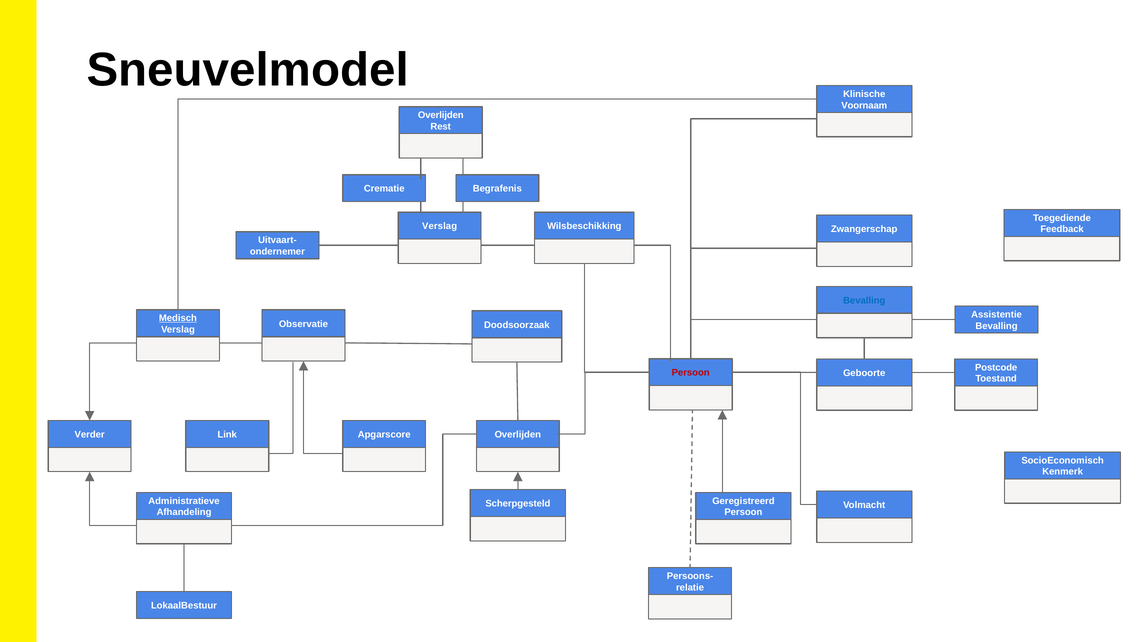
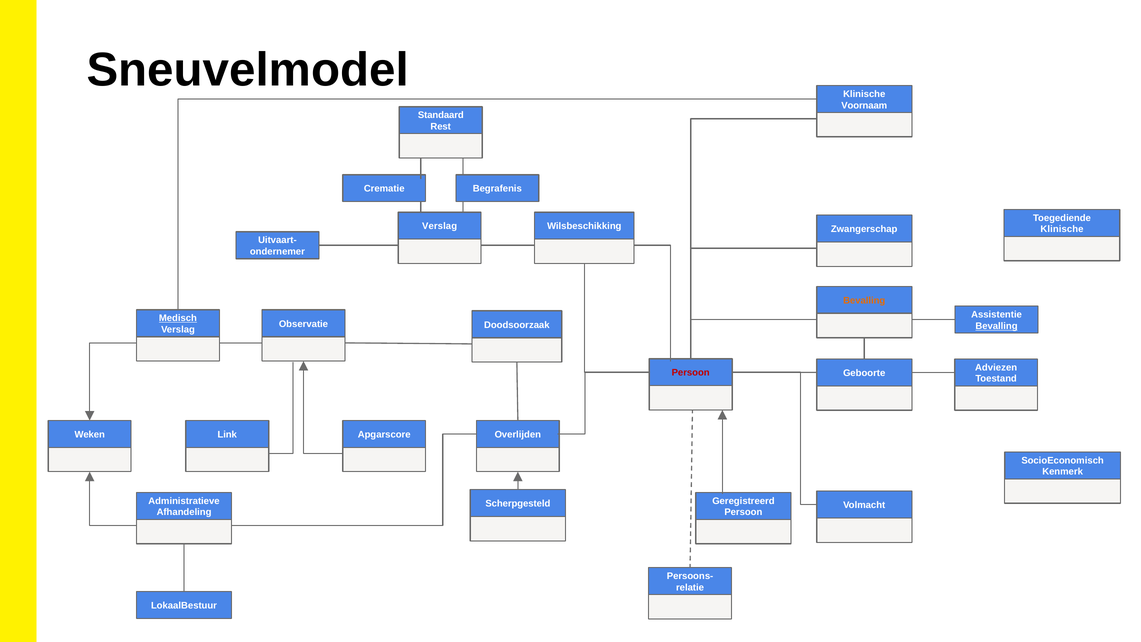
Overlijden at (441, 115): Overlijden -> Standaard
Feedback at (1062, 229): Feedback -> Klinische
Bevalling at (864, 300) colour: blue -> orange
Bevalling at (997, 326) underline: none -> present
Postcode: Postcode -> Adviezen
Verder: Verder -> Weken
